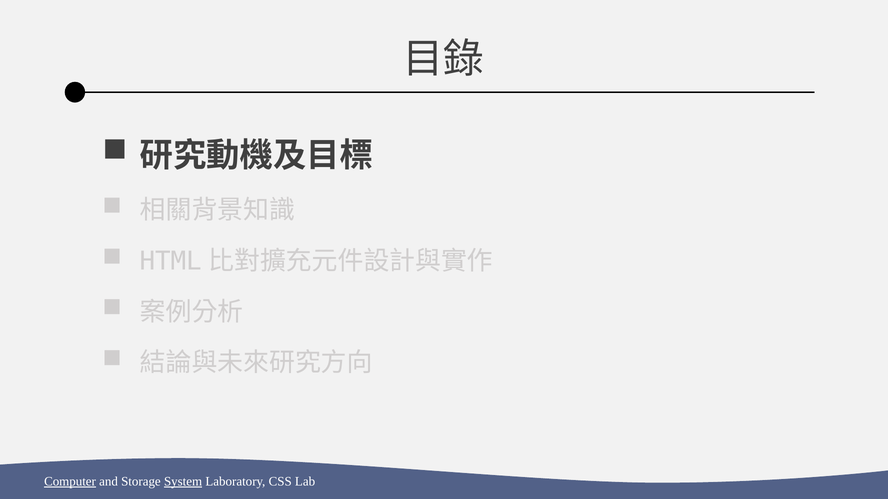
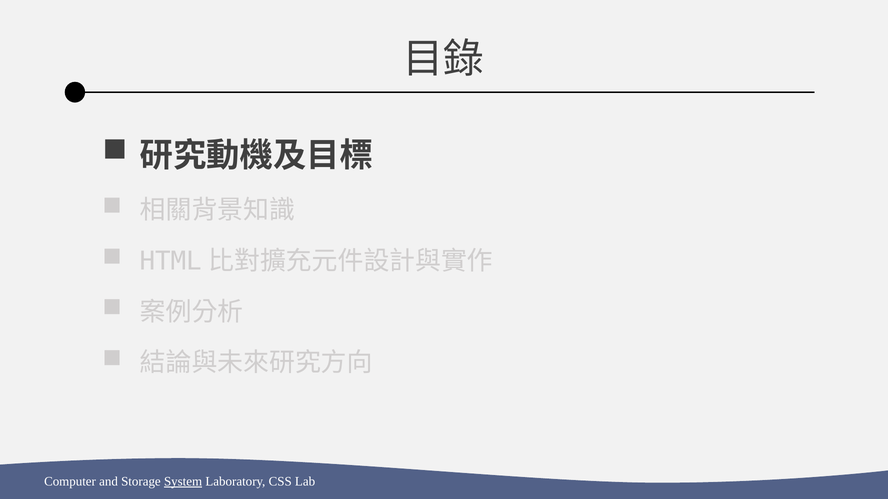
Computer underline: present -> none
